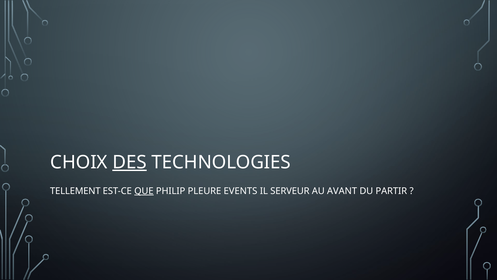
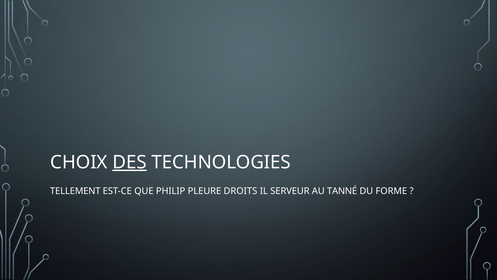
QUE underline: present -> none
EVENTS: EVENTS -> DROITS
AVANT: AVANT -> TANNÉ
PARTIR: PARTIR -> FORME
